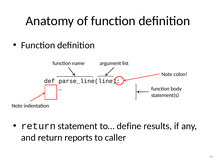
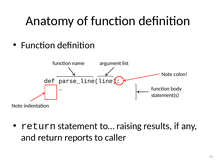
define: define -> raising
